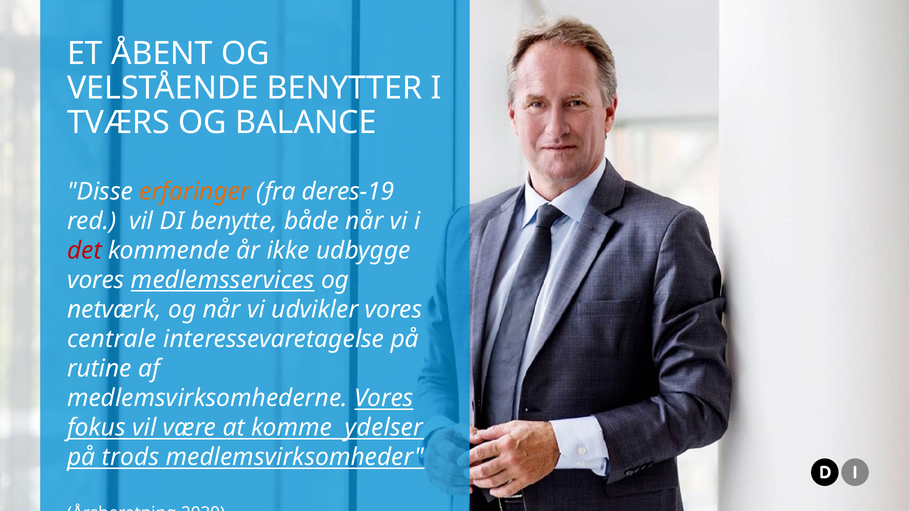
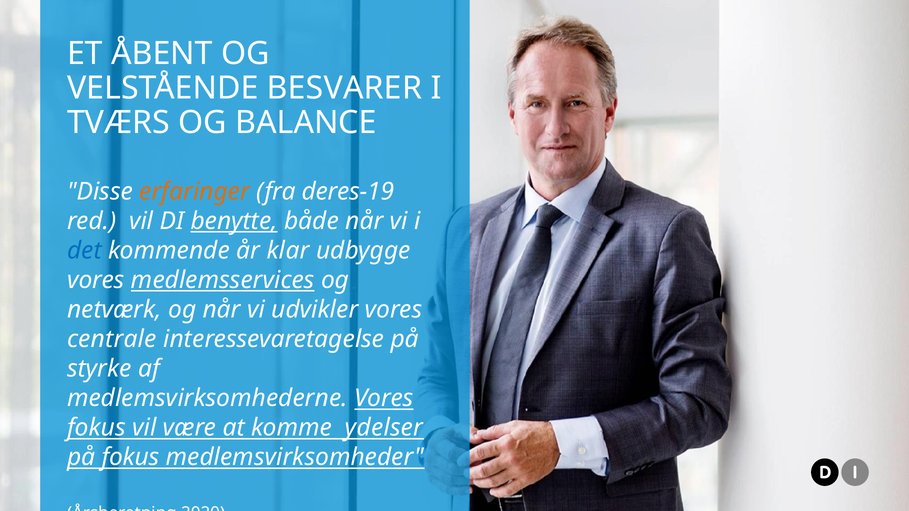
BENYTTER: BENYTTER -> BESVARER
benytte underline: none -> present
det colour: red -> blue
ikke: ikke -> klar
rutine: rutine -> styrke
på trods: trods -> fokus
